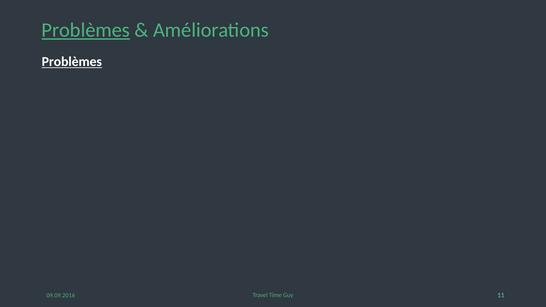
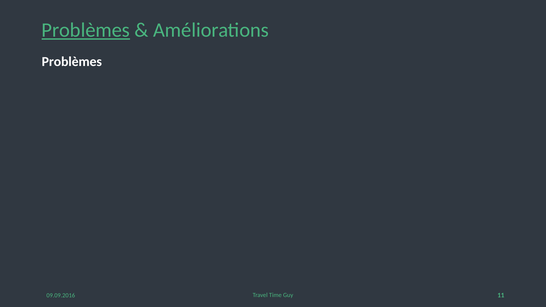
Problèmes at (72, 62) underline: present -> none
